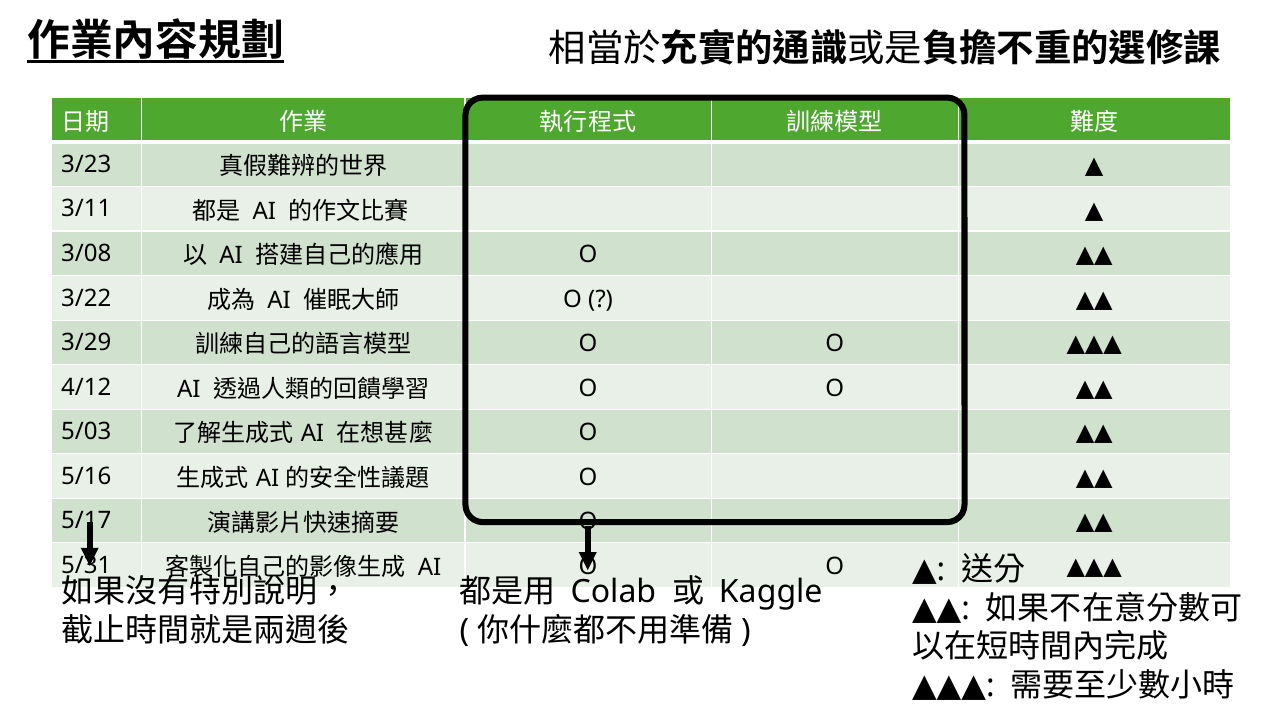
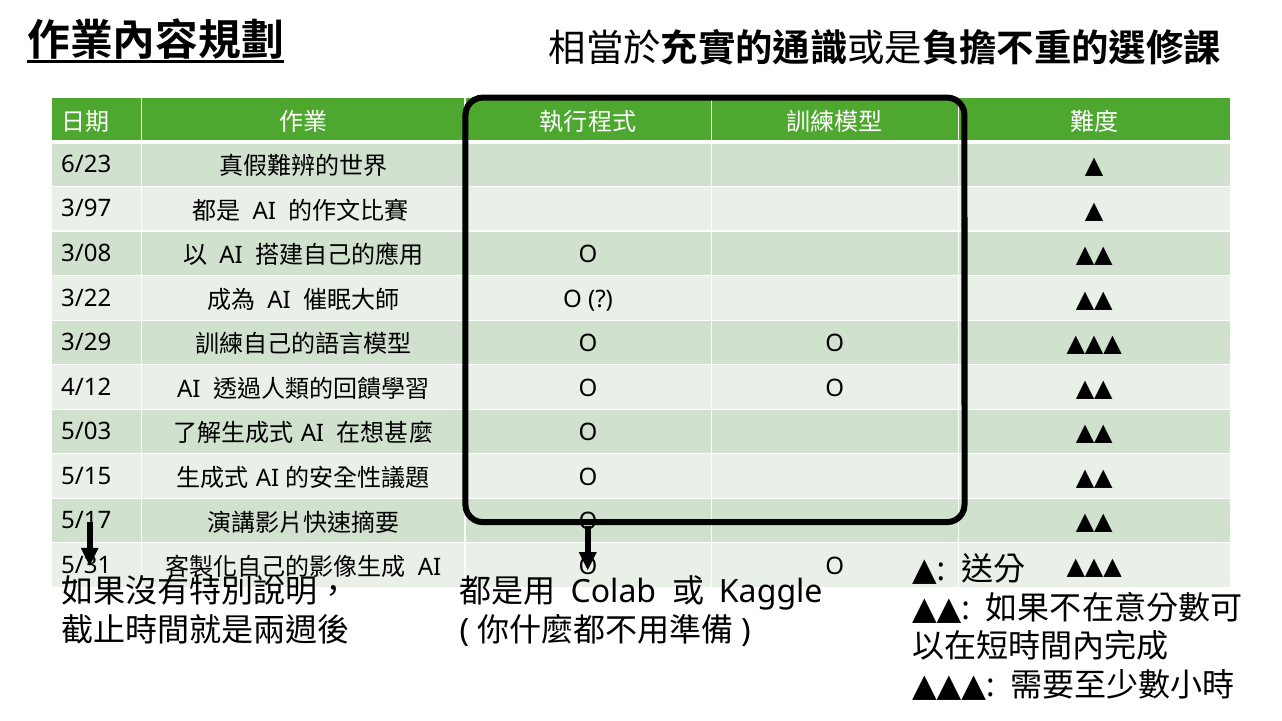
3/23: 3/23 -> 6/23
3/11: 3/11 -> 3/97
5/16: 5/16 -> 5/15
